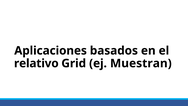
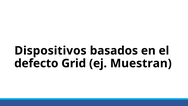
Aplicaciones: Aplicaciones -> Dispositivos
relativo: relativo -> defecto
